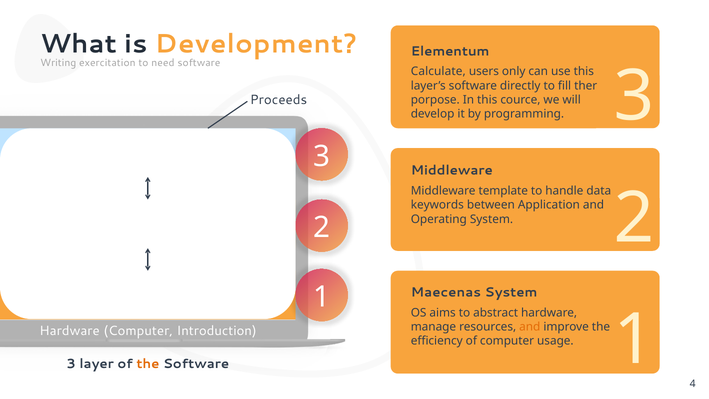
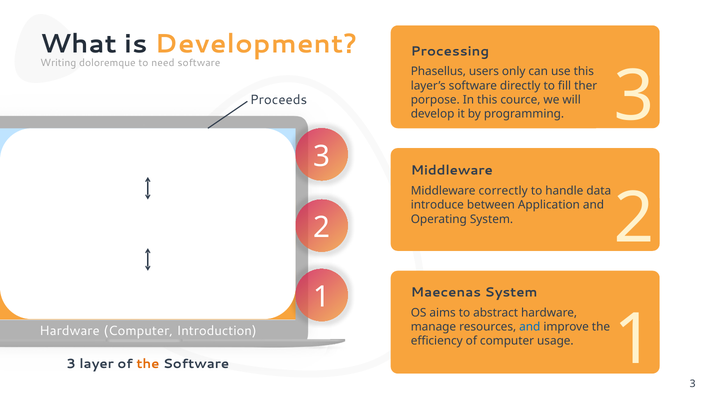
Elementum: Elementum -> Processing
exercitation: exercitation -> doloremque
Calculate: Calculate -> Phasellus
template: template -> correctly
keywords: keywords -> introduce
1 4: 4 -> 3
and at (530, 327) colour: orange -> blue
